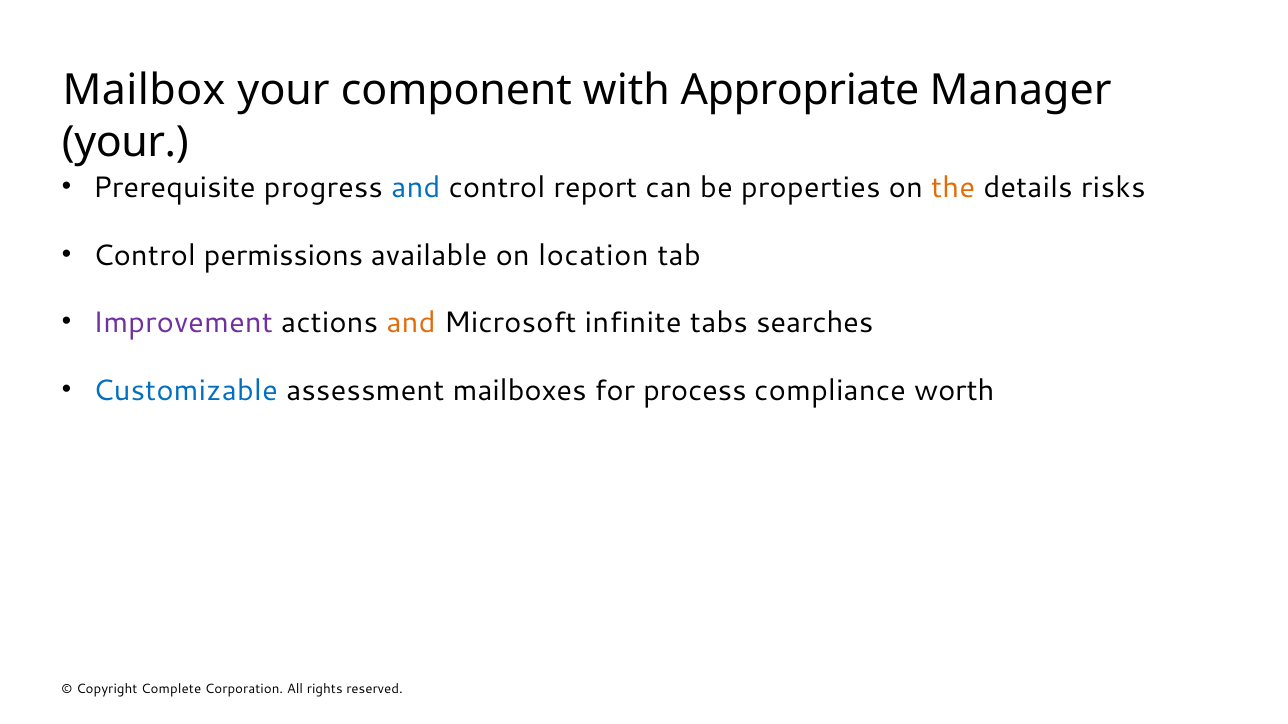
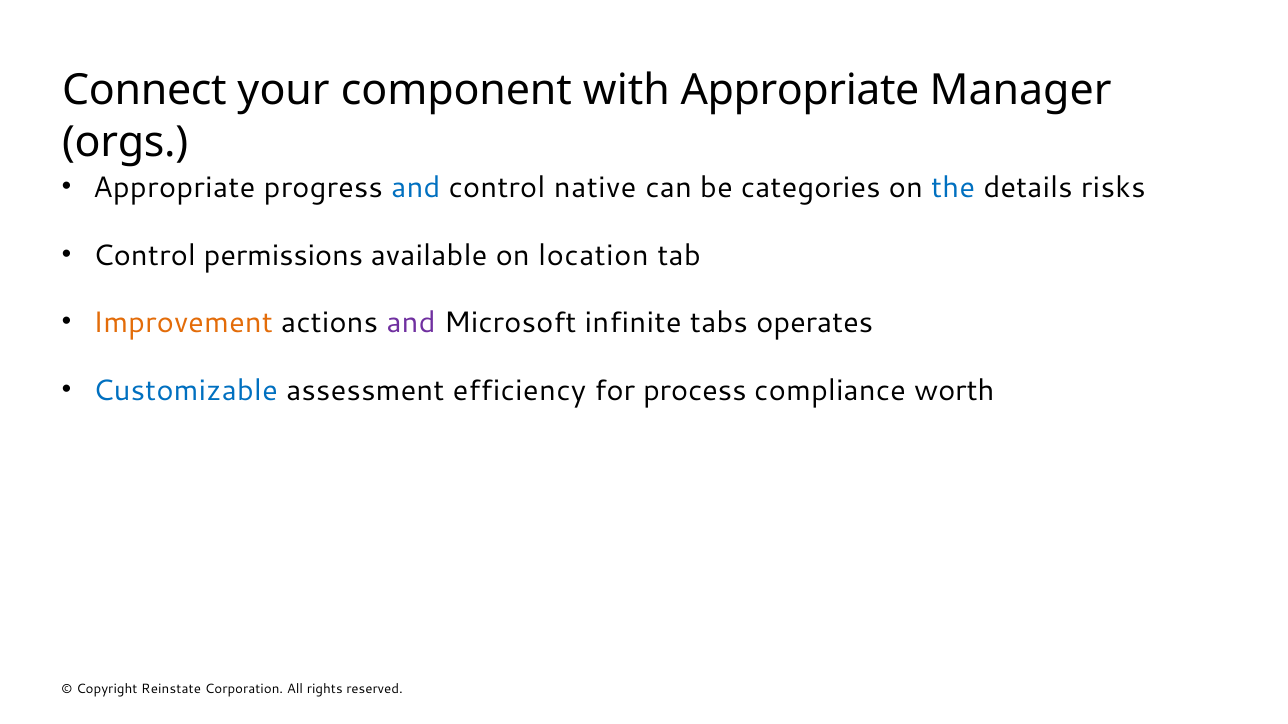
Mailbox: Mailbox -> Connect
your at (125, 142): your -> orgs
Prerequisite at (174, 188): Prerequisite -> Appropriate
report: report -> native
properties: properties -> categories
the colour: orange -> blue
Improvement colour: purple -> orange
and at (411, 323) colour: orange -> purple
searches: searches -> operates
mailboxes: mailboxes -> efficiency
Complete: Complete -> Reinstate
